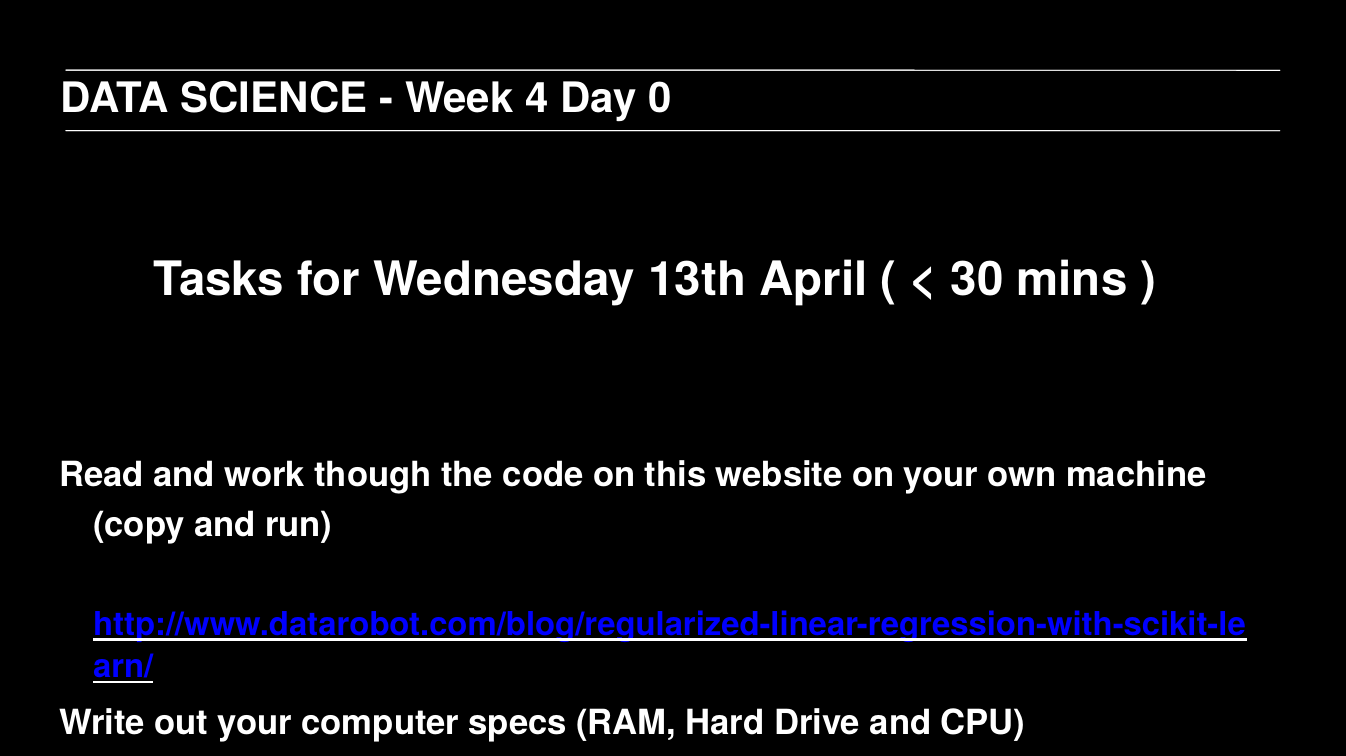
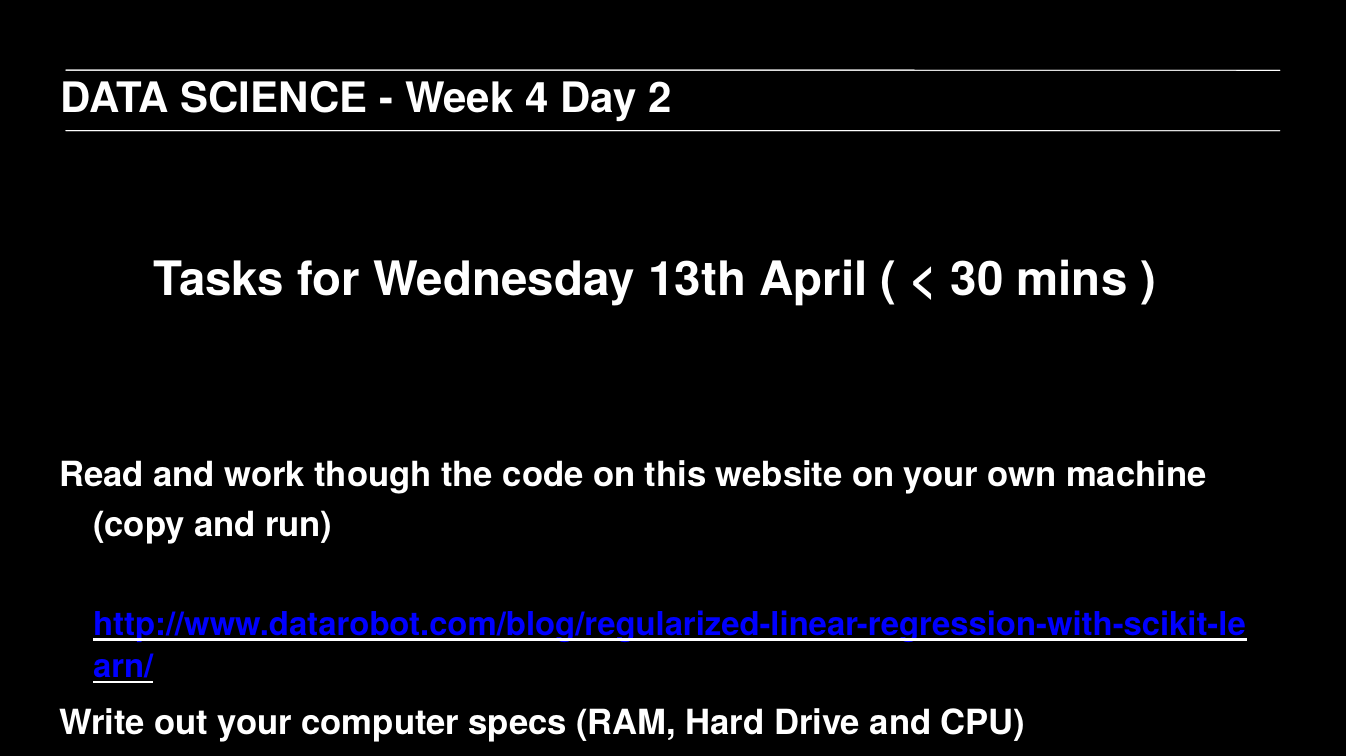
0: 0 -> 2
